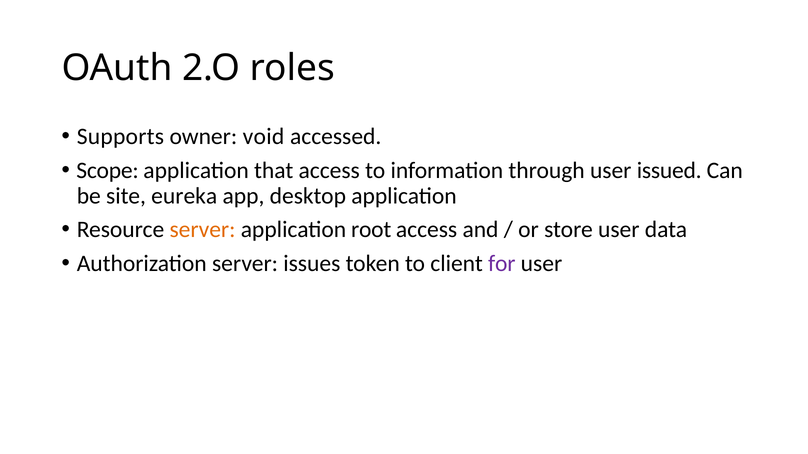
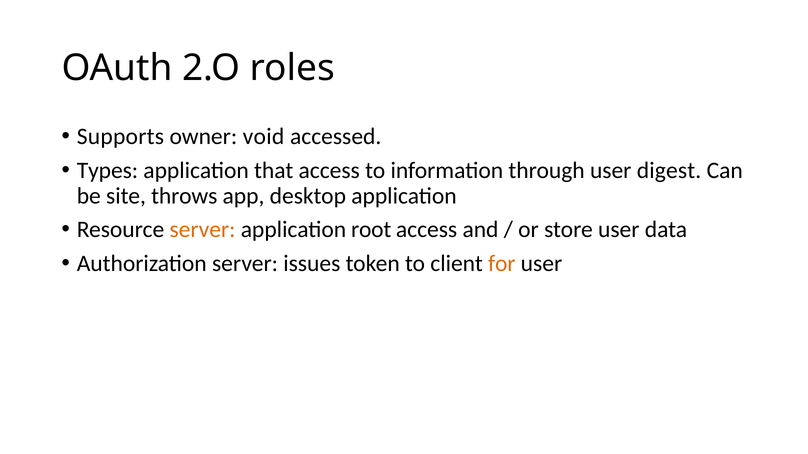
Scope: Scope -> Types
issued: issued -> digest
eureka: eureka -> throws
for colour: purple -> orange
